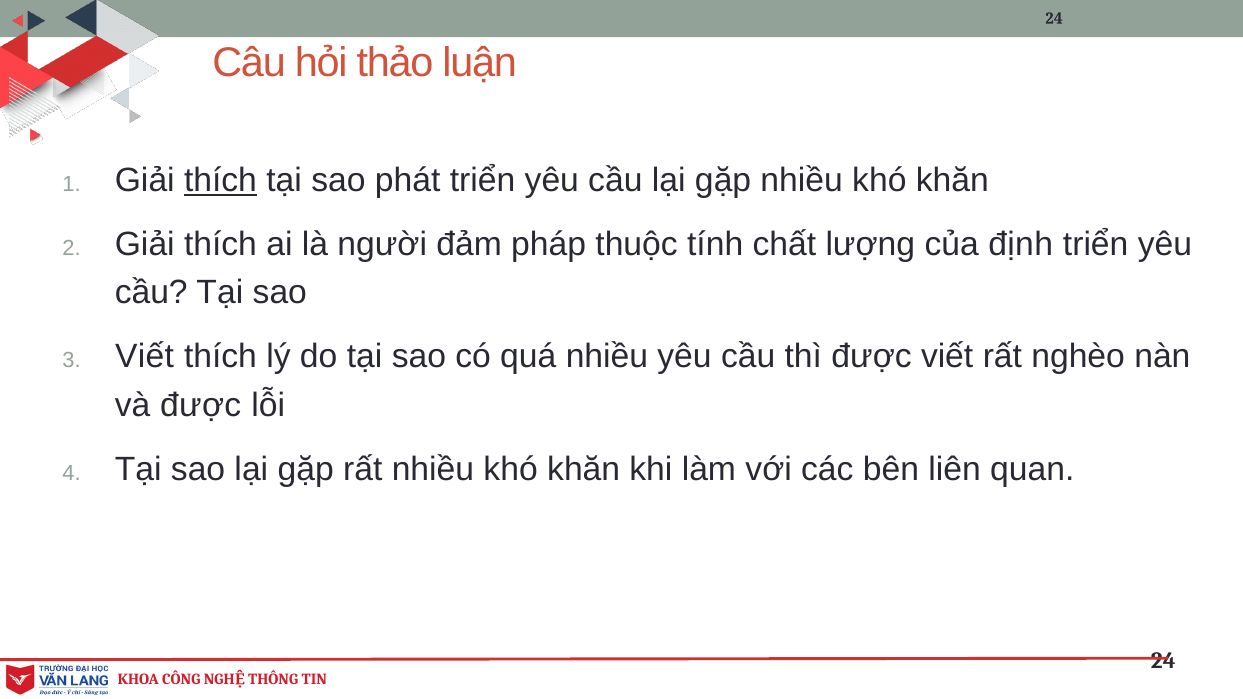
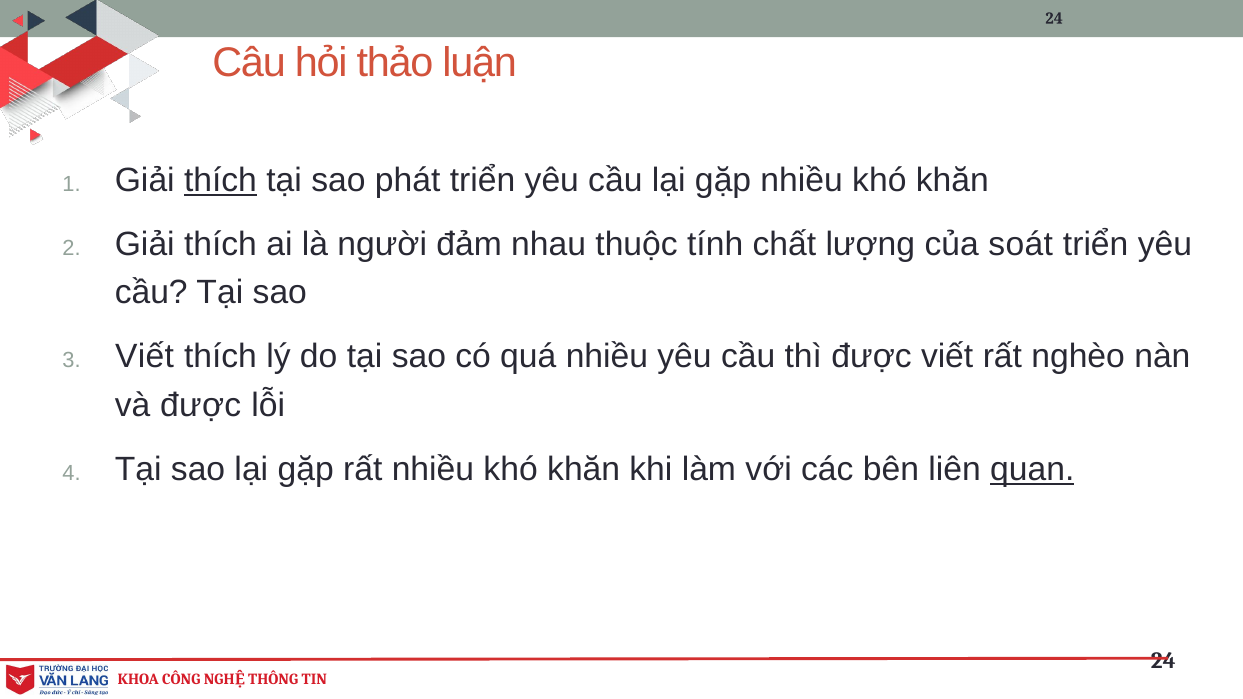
pháp: pháp -> nhau
định: định -> soát
quan underline: none -> present
